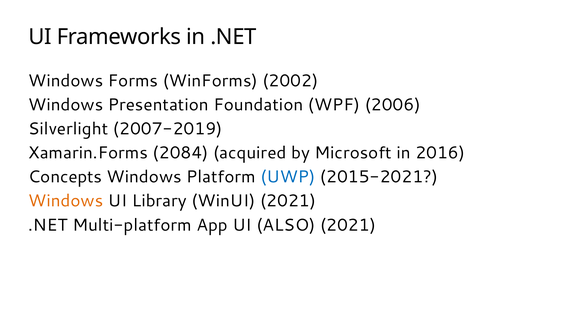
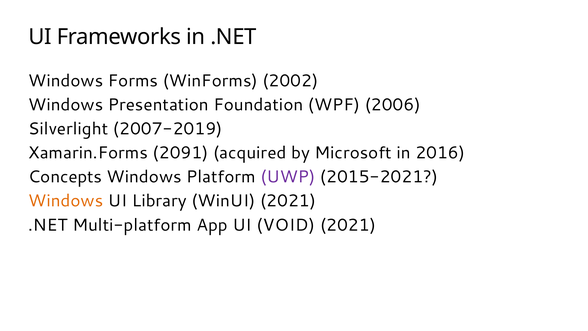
2084: 2084 -> 2091
UWP colour: blue -> purple
ALSO: ALSO -> VOID
